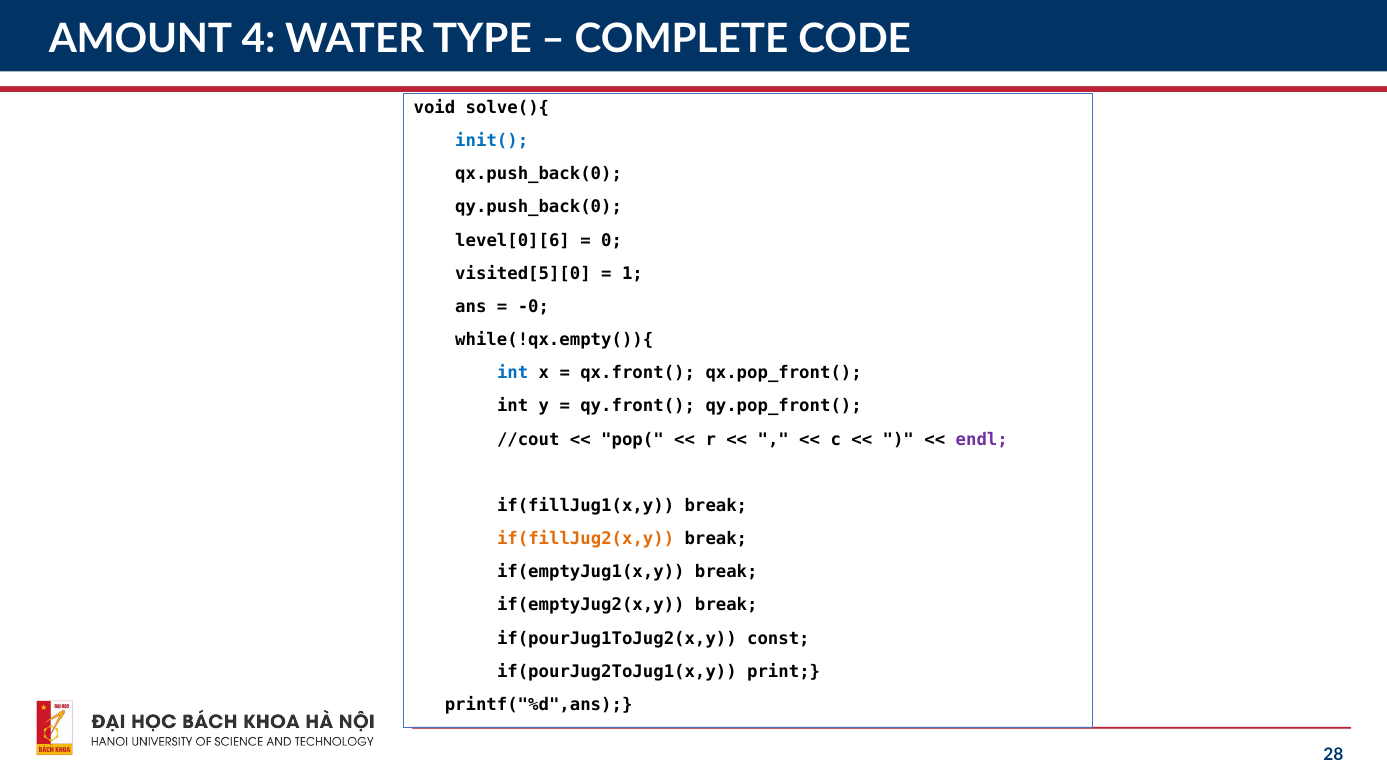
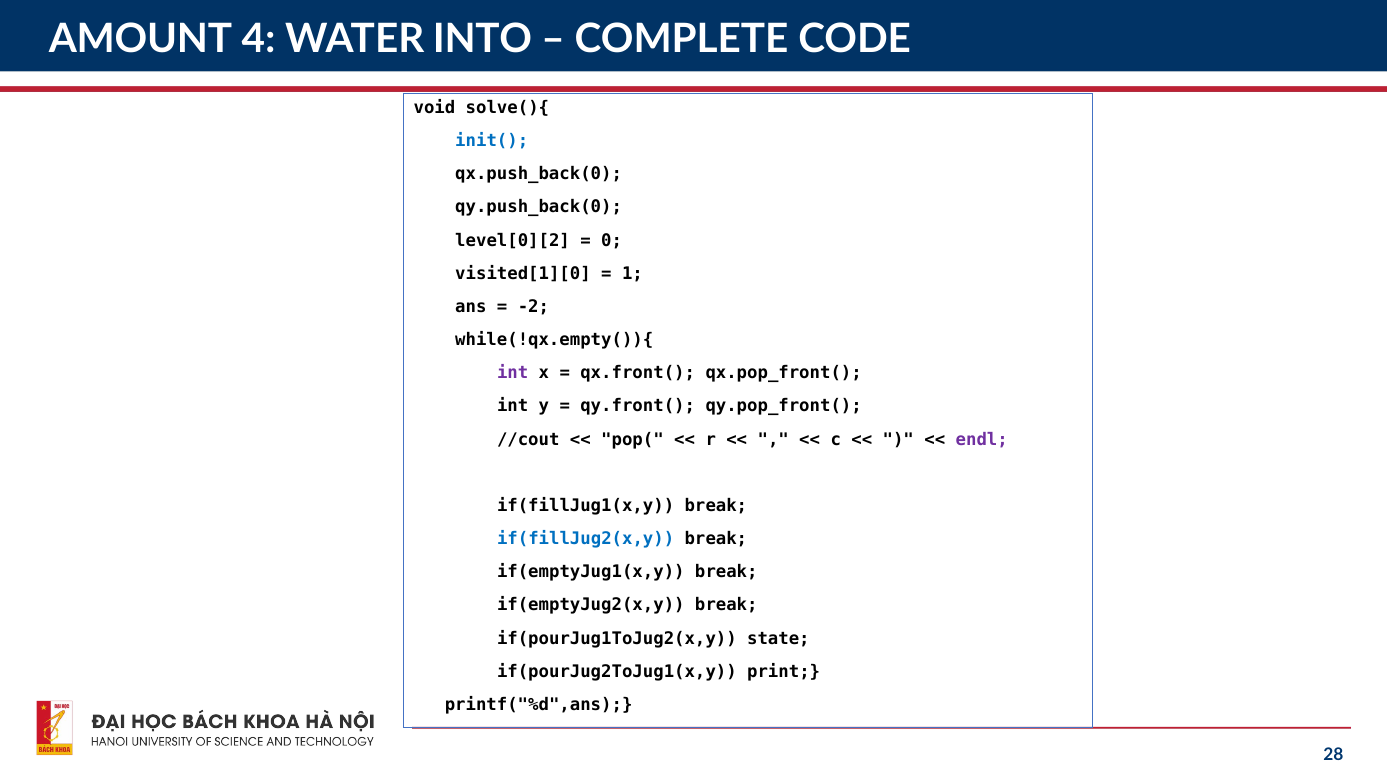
TYPE: TYPE -> INTO
level[0][6: level[0][6 -> level[0][2
visited[5][0: visited[5][0 -> visited[1][0
-0: -0 -> -2
int at (513, 373) colour: blue -> purple
if(fillJug2(x,y colour: orange -> blue
const: const -> state
